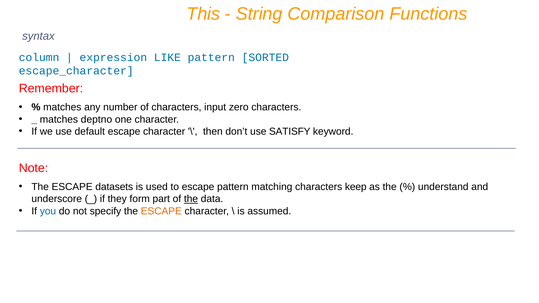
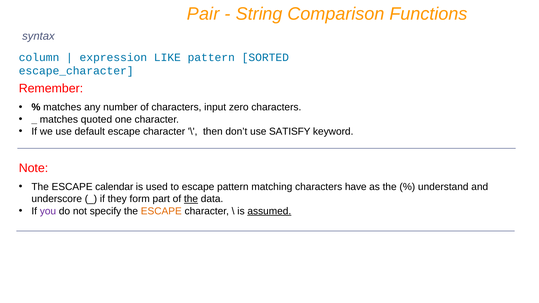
This: This -> Pair
deptno: deptno -> quoted
datasets: datasets -> calendar
keep: keep -> have
you colour: blue -> purple
assumed underline: none -> present
